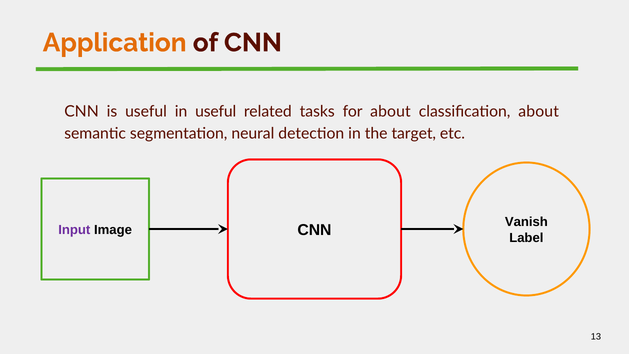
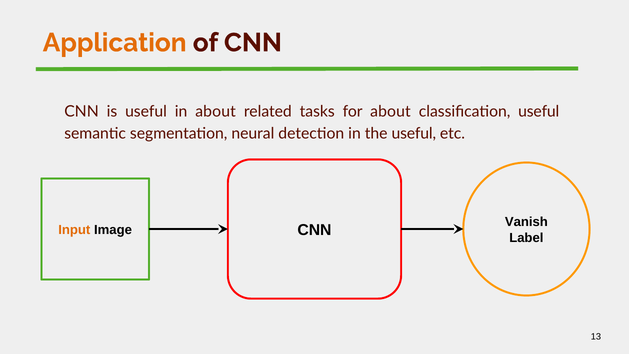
in useful: useful -> about
classification about: about -> useful
the target: target -> useful
Input colour: purple -> orange
